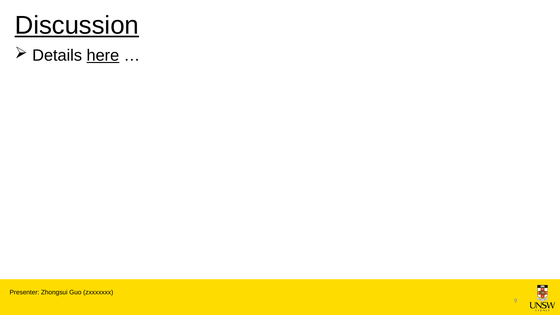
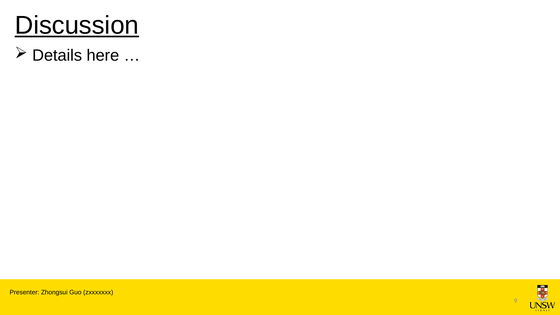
here underline: present -> none
